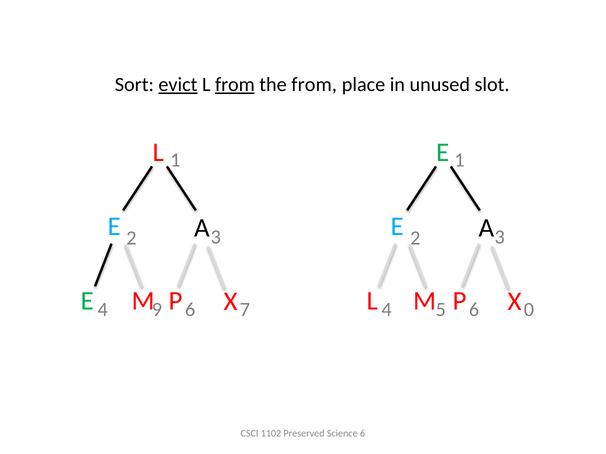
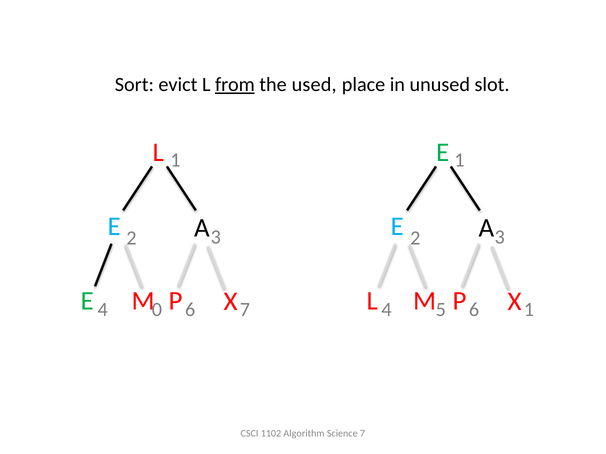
evict underline: present -> none
the from: from -> used
9: 9 -> 0
5 0: 0 -> 1
Preserved: Preserved -> Algorithm
Science 6: 6 -> 7
